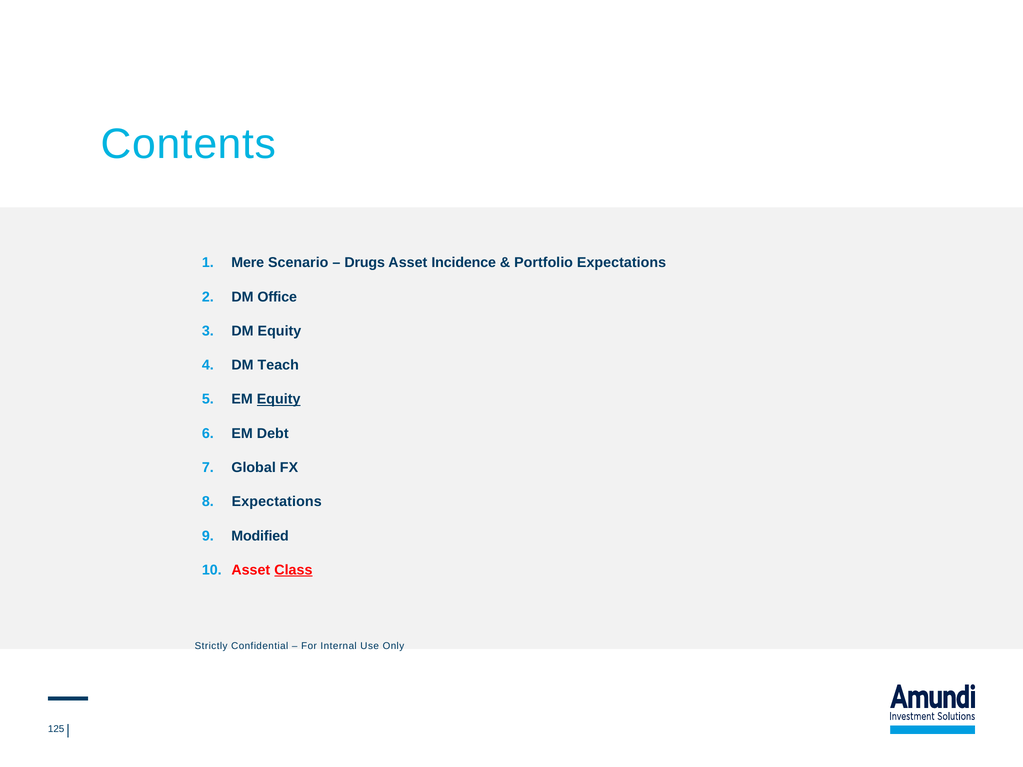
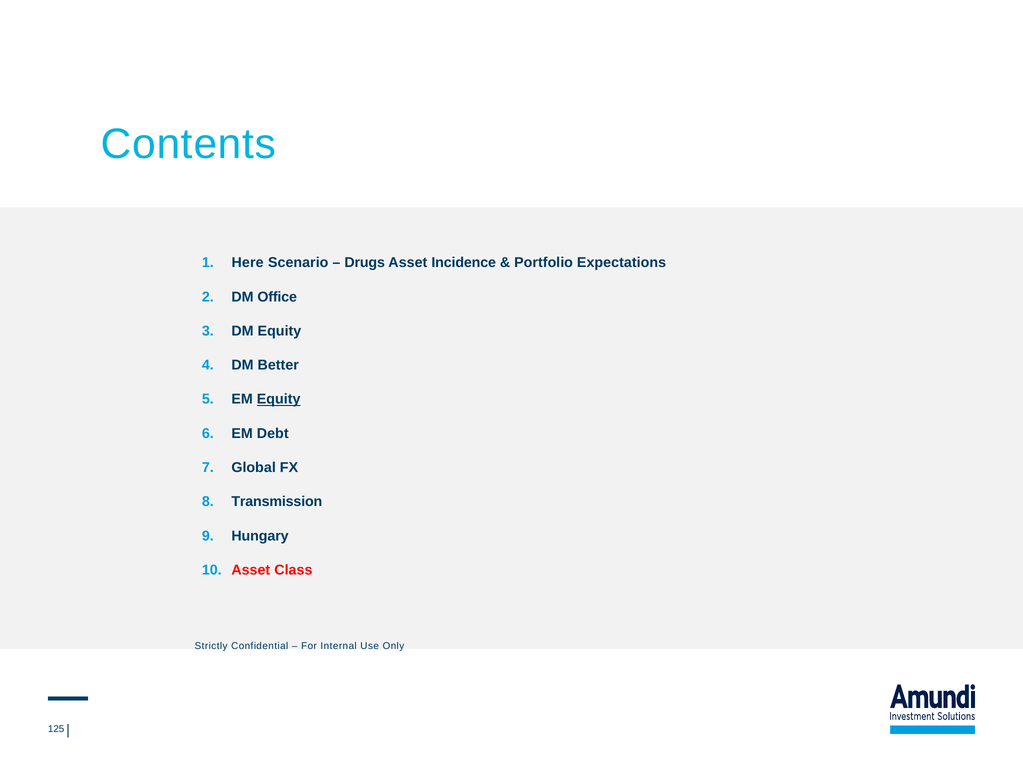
Mere: Mere -> Here
Teach: Teach -> Better
Expectations at (277, 502): Expectations -> Transmission
Modified: Modified -> Hungary
Class underline: present -> none
